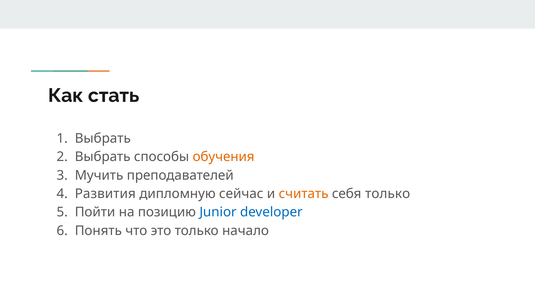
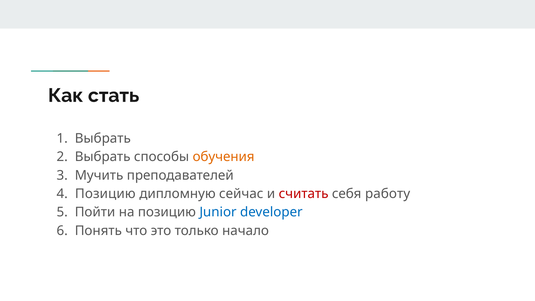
Развития at (105, 194): Развития -> Позицию
считать colour: orange -> red
себя только: только -> работу
